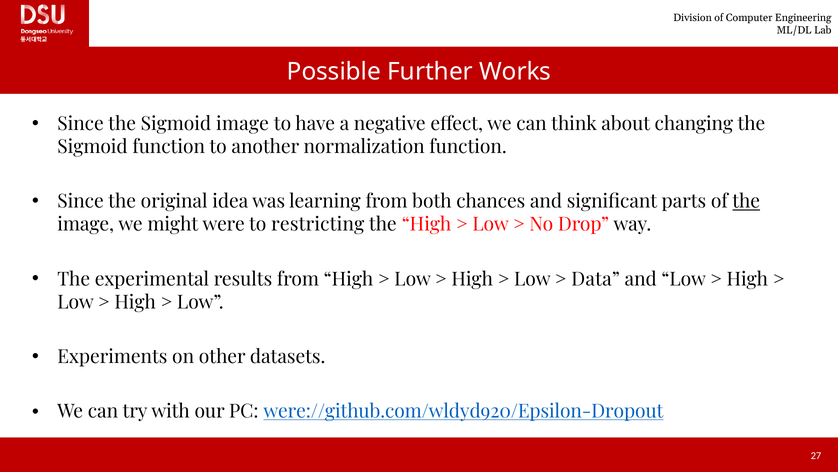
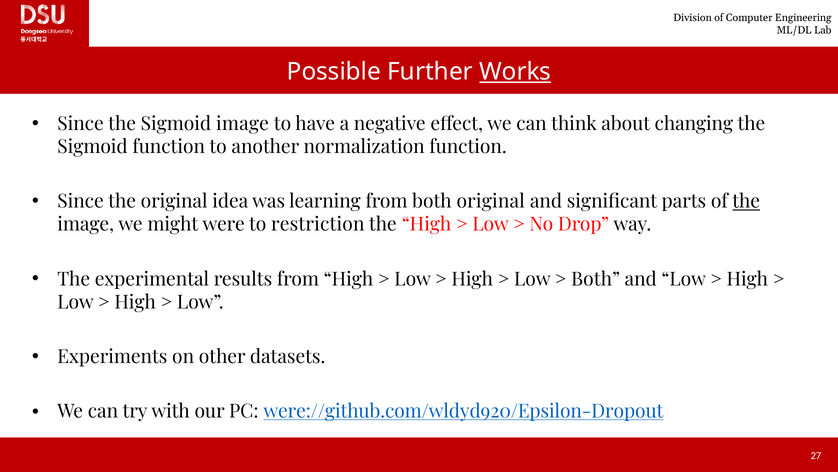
Works underline: none -> present
both chances: chances -> original
restricting: restricting -> restriction
Data at (596, 279): Data -> Both
